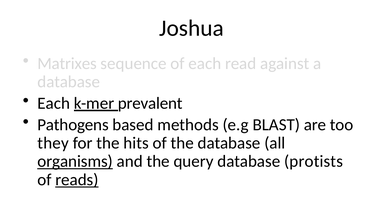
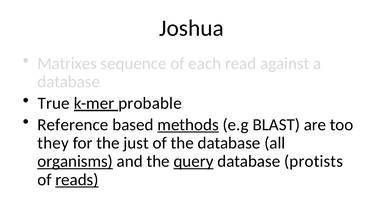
Each at (54, 103): Each -> True
prevalent: prevalent -> probable
Pathogens: Pathogens -> Reference
methods underline: none -> present
hits: hits -> just
query underline: none -> present
